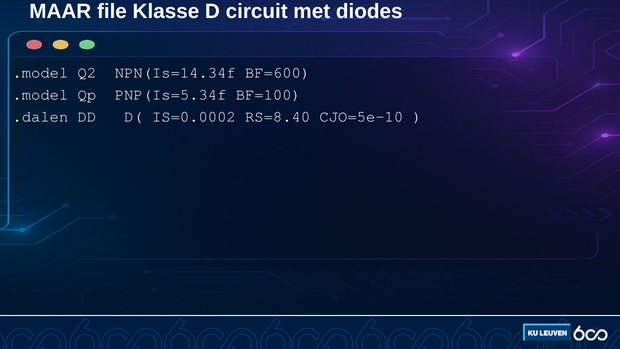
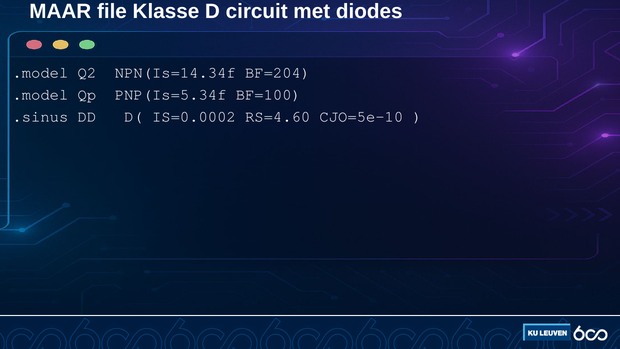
BF=600: BF=600 -> BF=204
.dalen: .dalen -> .sinus
RS=8.40: RS=8.40 -> RS=4.60
